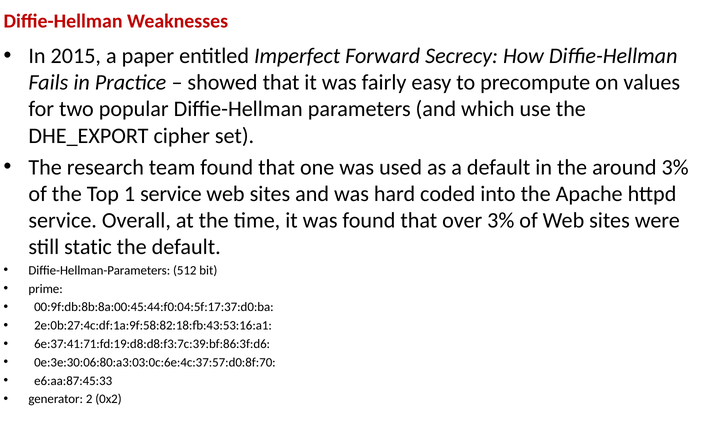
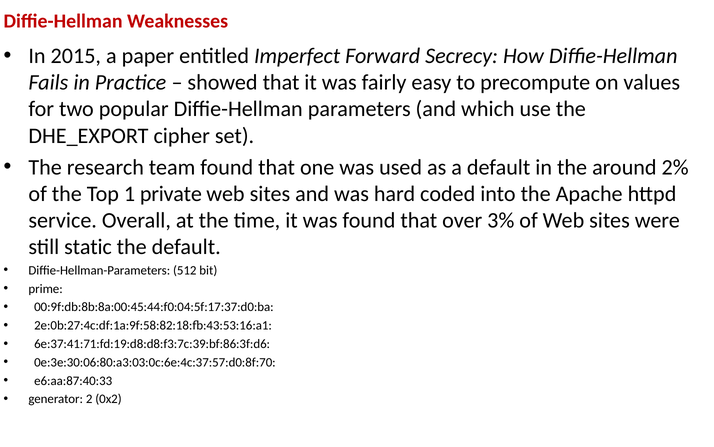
around 3%: 3% -> 2%
1 service: service -> private
e6:aa:87:45:33: e6:aa:87:45:33 -> e6:aa:87:40:33
